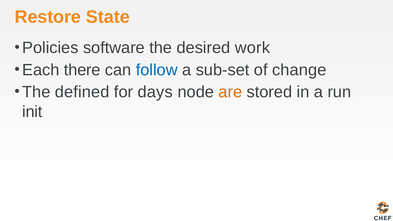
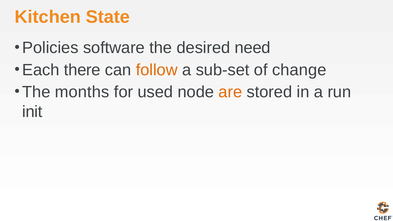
Restore: Restore -> Kitchen
work: work -> need
follow colour: blue -> orange
defined: defined -> months
days: days -> used
